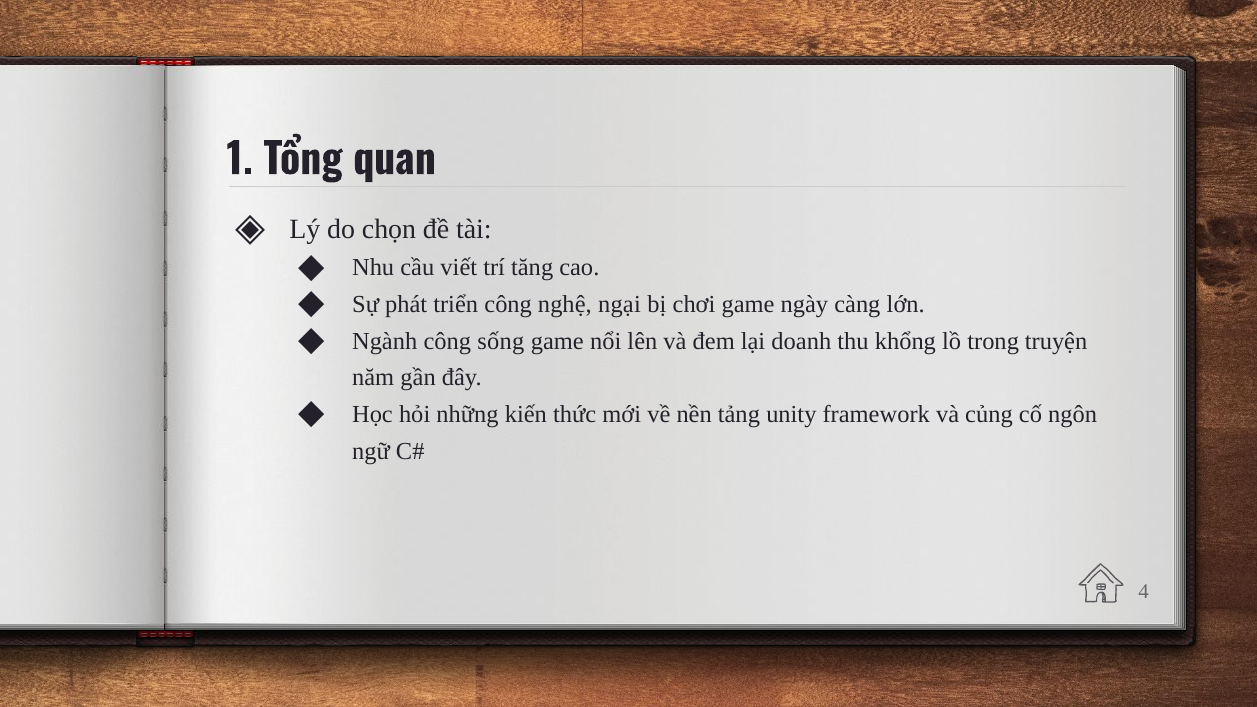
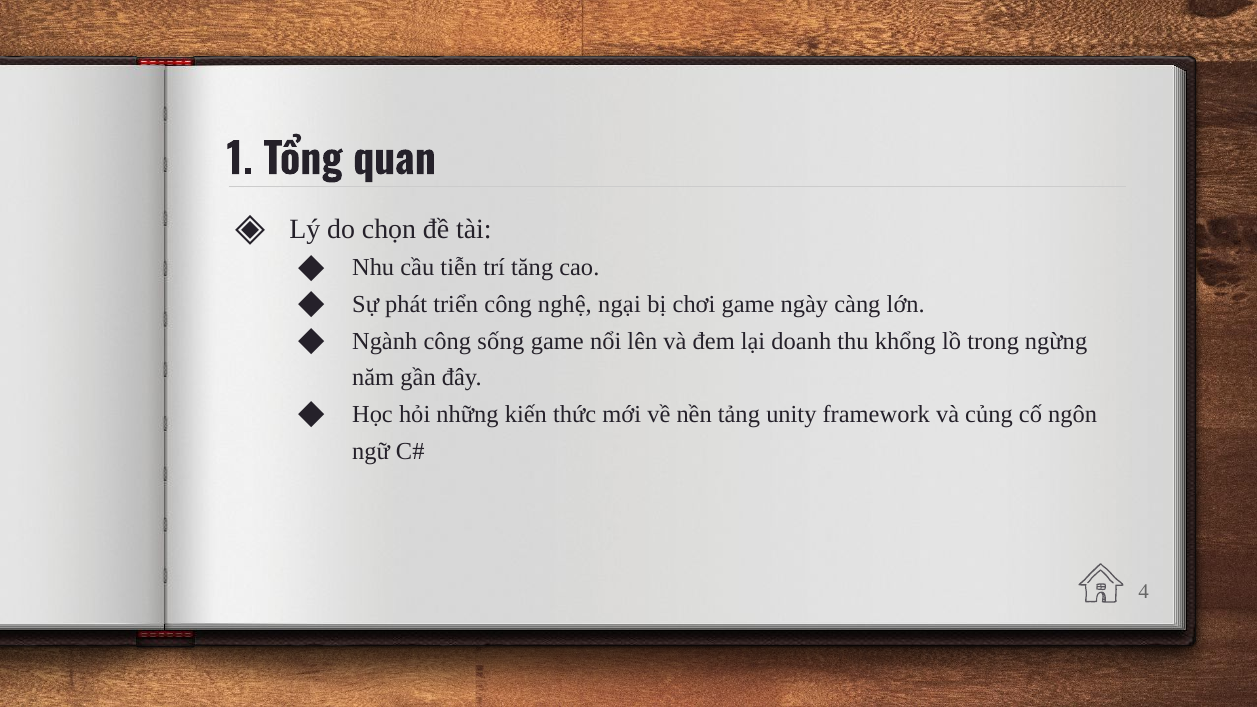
viết: viết -> tiễn
truyện: truyện -> ngừng
